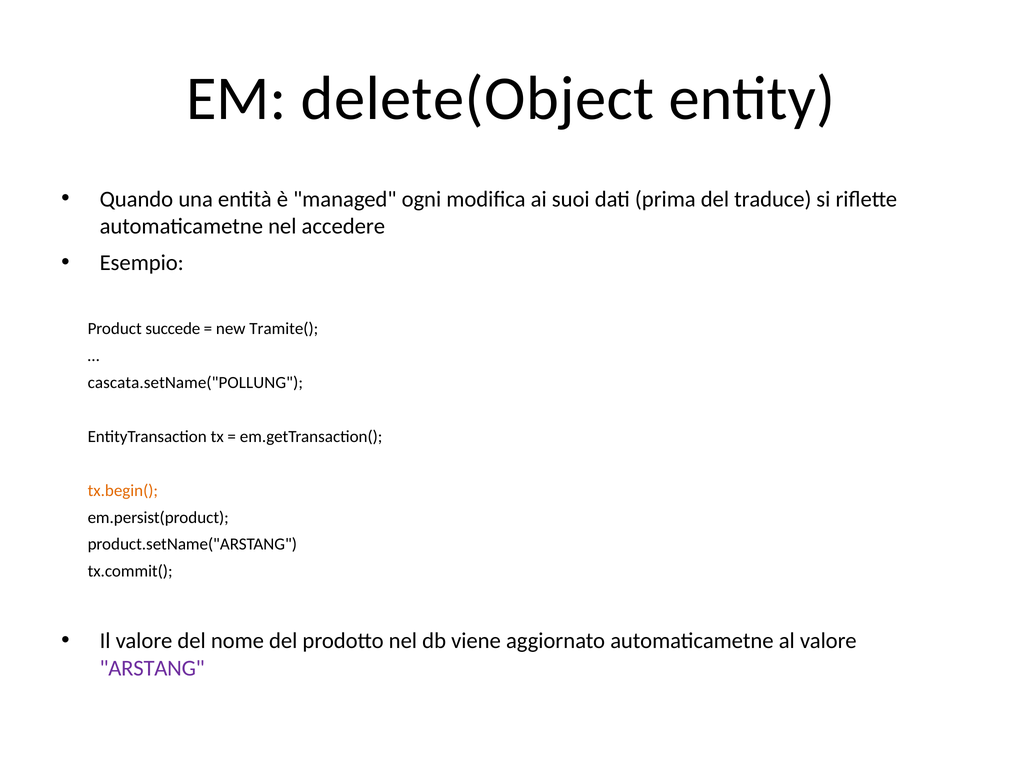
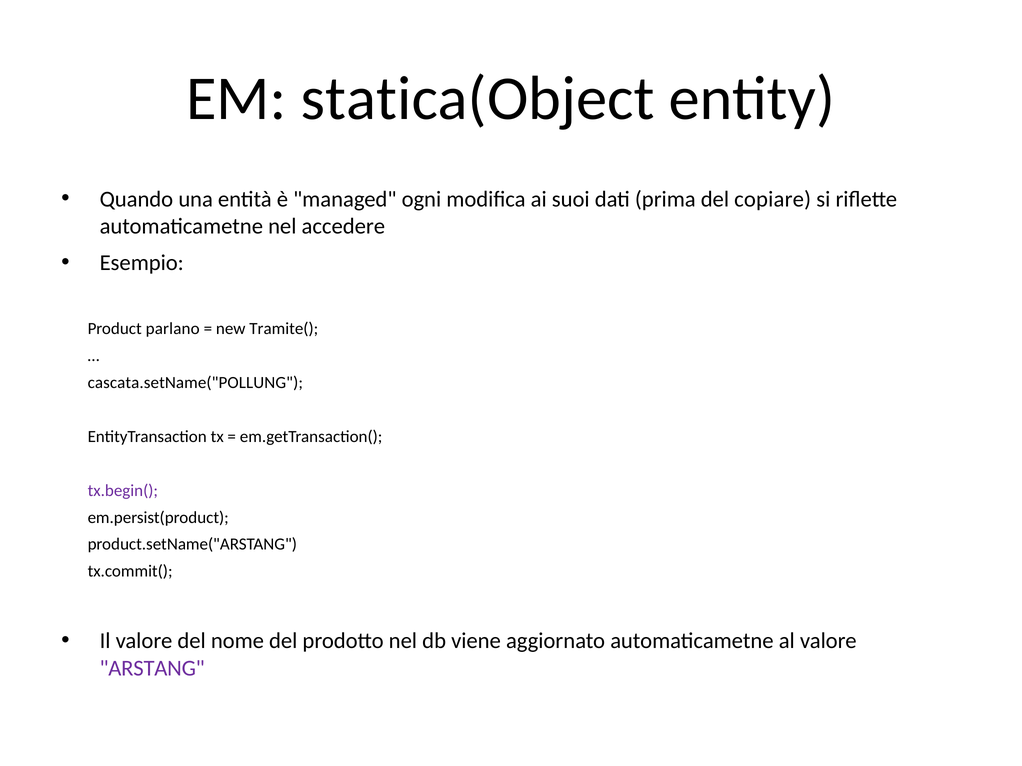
delete(Object: delete(Object -> statica(Object
traduce: traduce -> copiare
succede: succede -> parlano
tx.begin( colour: orange -> purple
